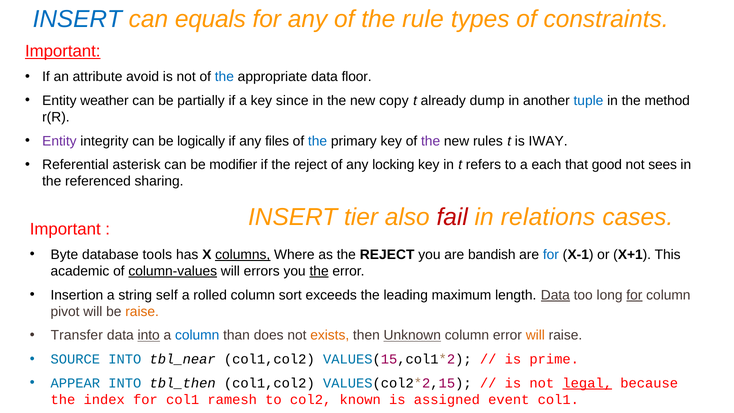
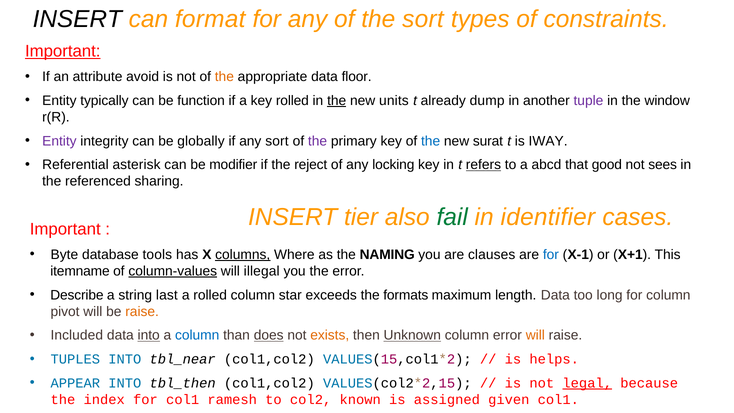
INSERT at (77, 19) colour: blue -> black
equals: equals -> format
the rule: rule -> sort
the at (224, 77) colour: blue -> orange
weather: weather -> typically
partially: partially -> function
key since: since -> rolled
the at (337, 101) underline: none -> present
copy: copy -> units
tuple colour: blue -> purple
method: method -> window
logically: logically -> globally
any files: files -> sort
the at (318, 141) colour: blue -> purple
the at (431, 141) colour: purple -> blue
rules: rules -> surat
refers underline: none -> present
each: each -> abcd
fail colour: red -> green
relations: relations -> identifier
as the REJECT: REJECT -> NAMING
bandish: bandish -> clauses
academic: academic -> itemname
errors: errors -> illegal
the at (319, 271) underline: present -> none
Insertion: Insertion -> Describe
self: self -> last
sort: sort -> star
leading: leading -> formats
Data at (555, 295) underline: present -> none
for at (634, 295) underline: present -> none
Transfer: Transfer -> Included
does underline: none -> present
SOURCE: SOURCE -> TUPLES
prime: prime -> helps
event: event -> given
